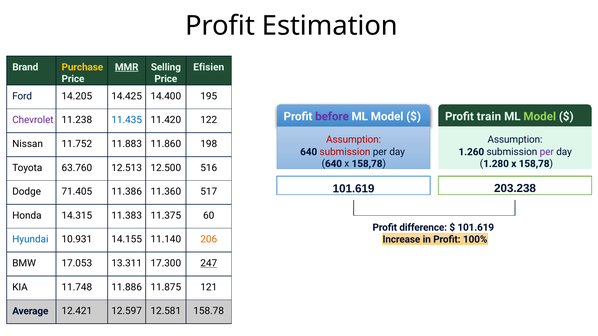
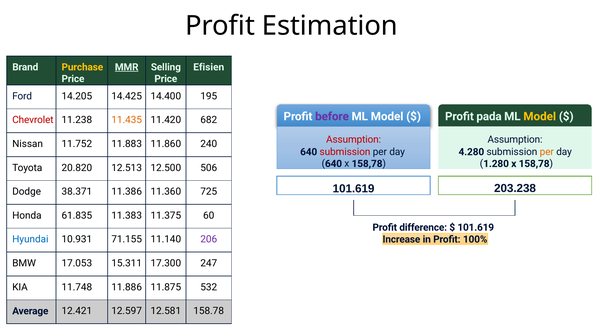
train: train -> pada
Model at (540, 117) colour: light green -> yellow
Chevrolet colour: purple -> red
11.435 colour: blue -> orange
122: 122 -> 682
198: 198 -> 240
1.260: 1.260 -> 4.280
per at (547, 152) colour: purple -> orange
63.760: 63.760 -> 20.820
516: 516 -> 506
71.405: 71.405 -> 38.371
517: 517 -> 725
14.315: 14.315 -> 61.835
14.155: 14.155 -> 71.155
206 colour: orange -> purple
13.311: 13.311 -> 15.311
247 underline: present -> none
121: 121 -> 532
